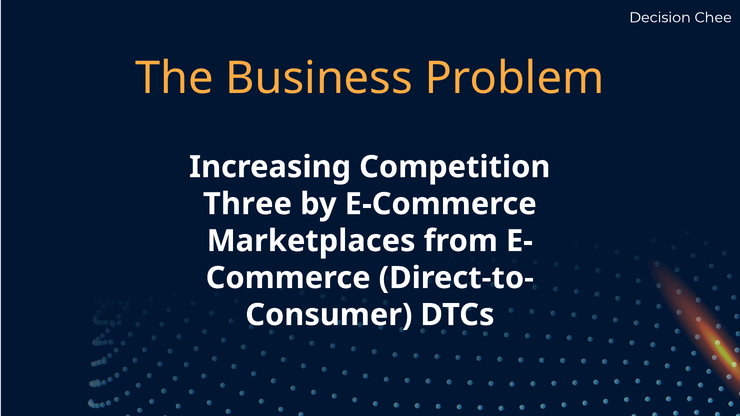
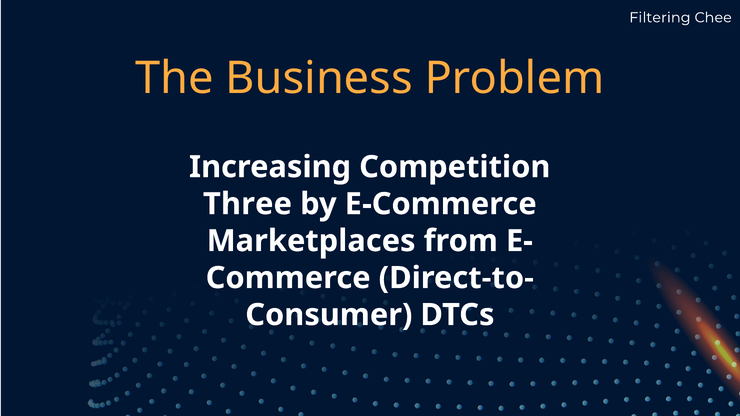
Decision: Decision -> Filtering
